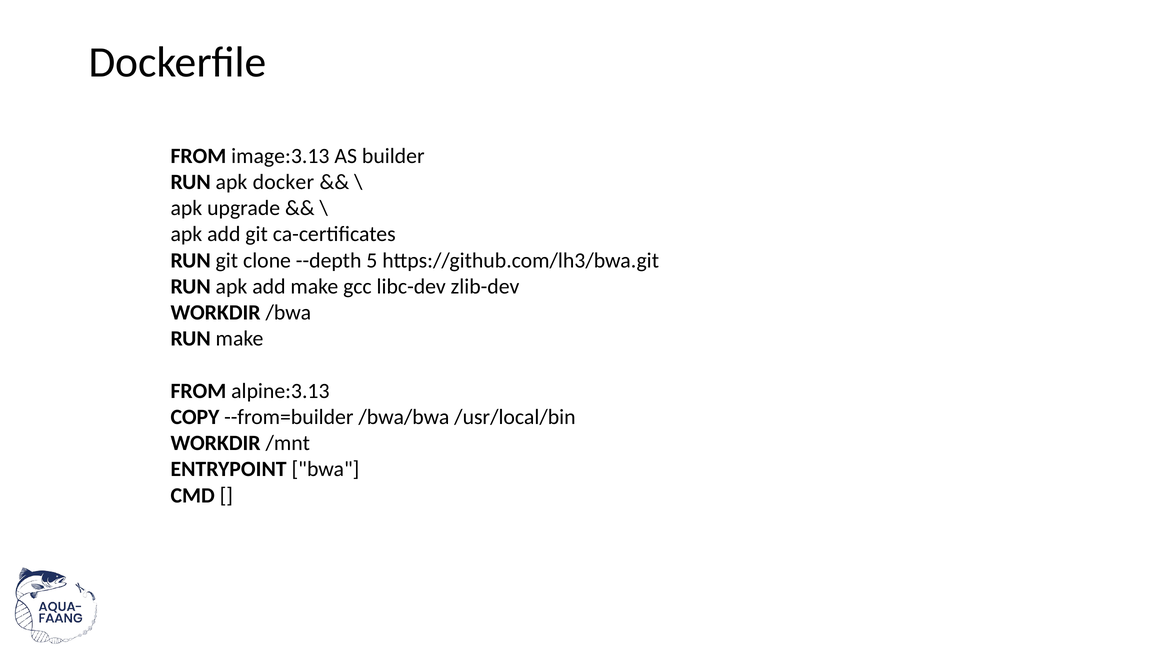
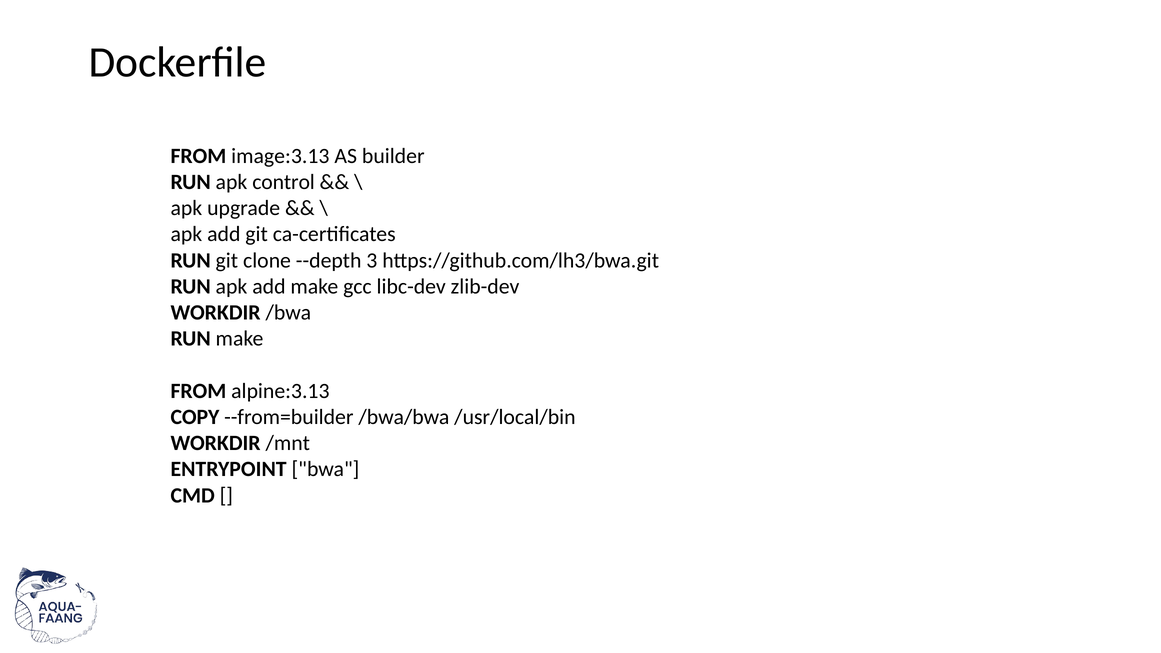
docker: docker -> control
5: 5 -> 3
